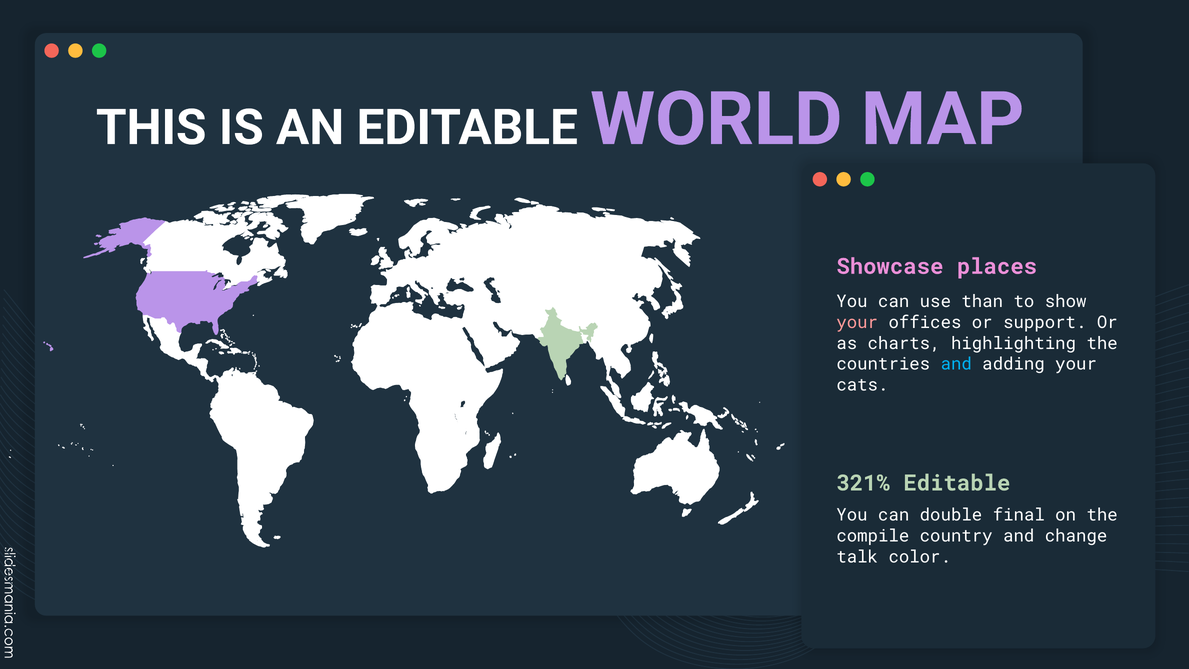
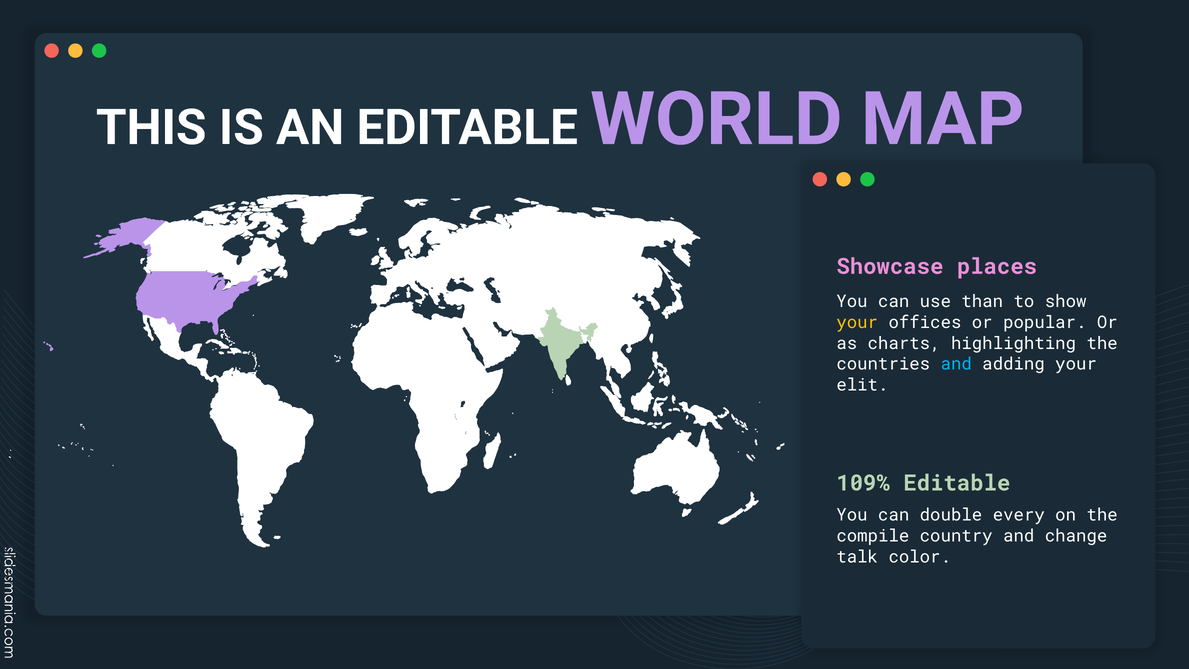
your at (857, 322) colour: pink -> yellow
support: support -> popular
cats: cats -> elit
321%: 321% -> 109%
final: final -> every
